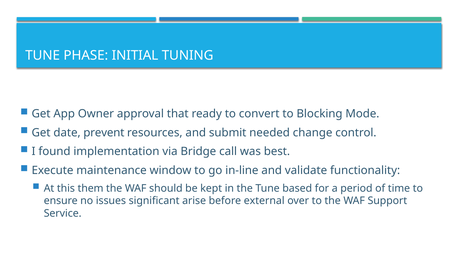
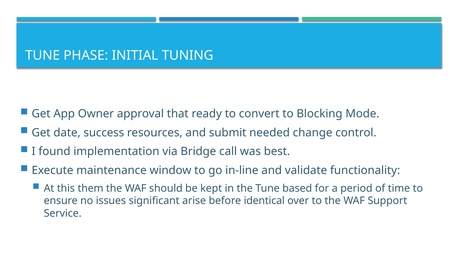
prevent: prevent -> success
external: external -> identical
